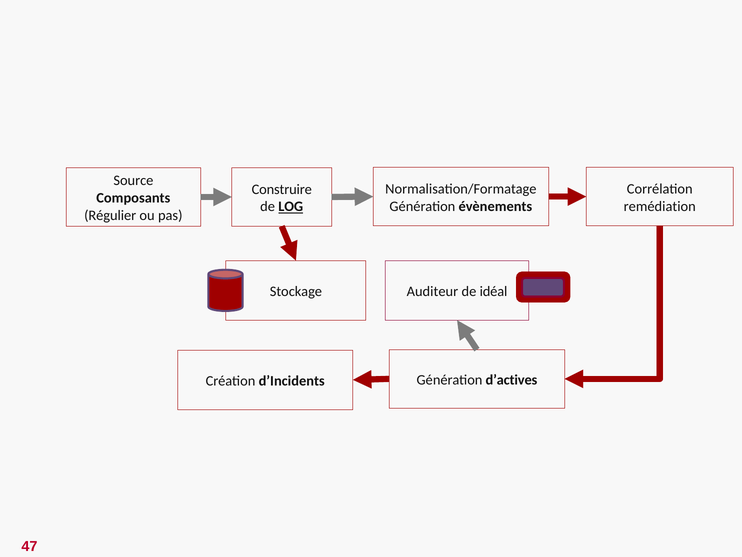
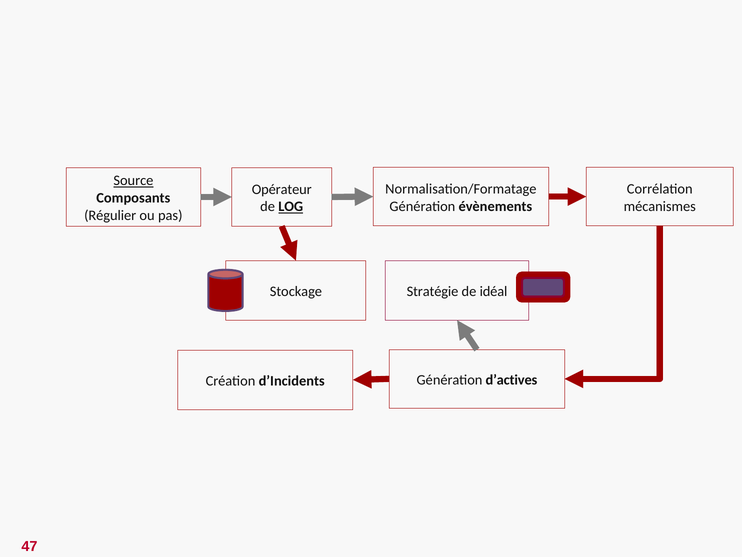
Source underline: none -> present
Construire: Construire -> Opérateur
remédiation: remédiation -> mécanismes
Auditeur: Auditeur -> Stratégie
